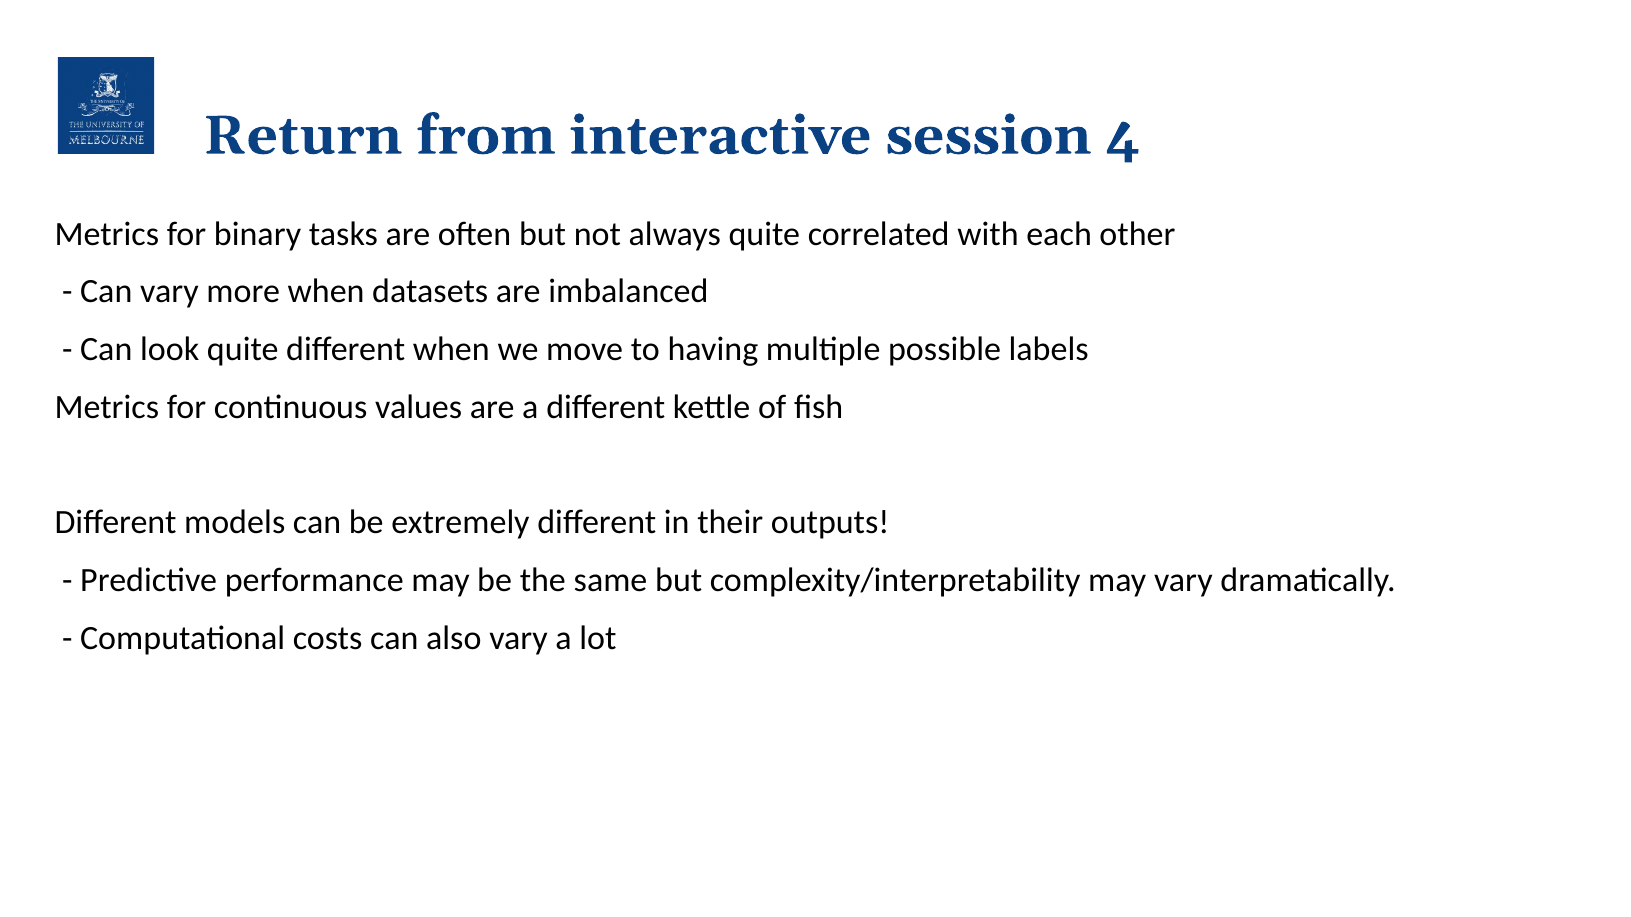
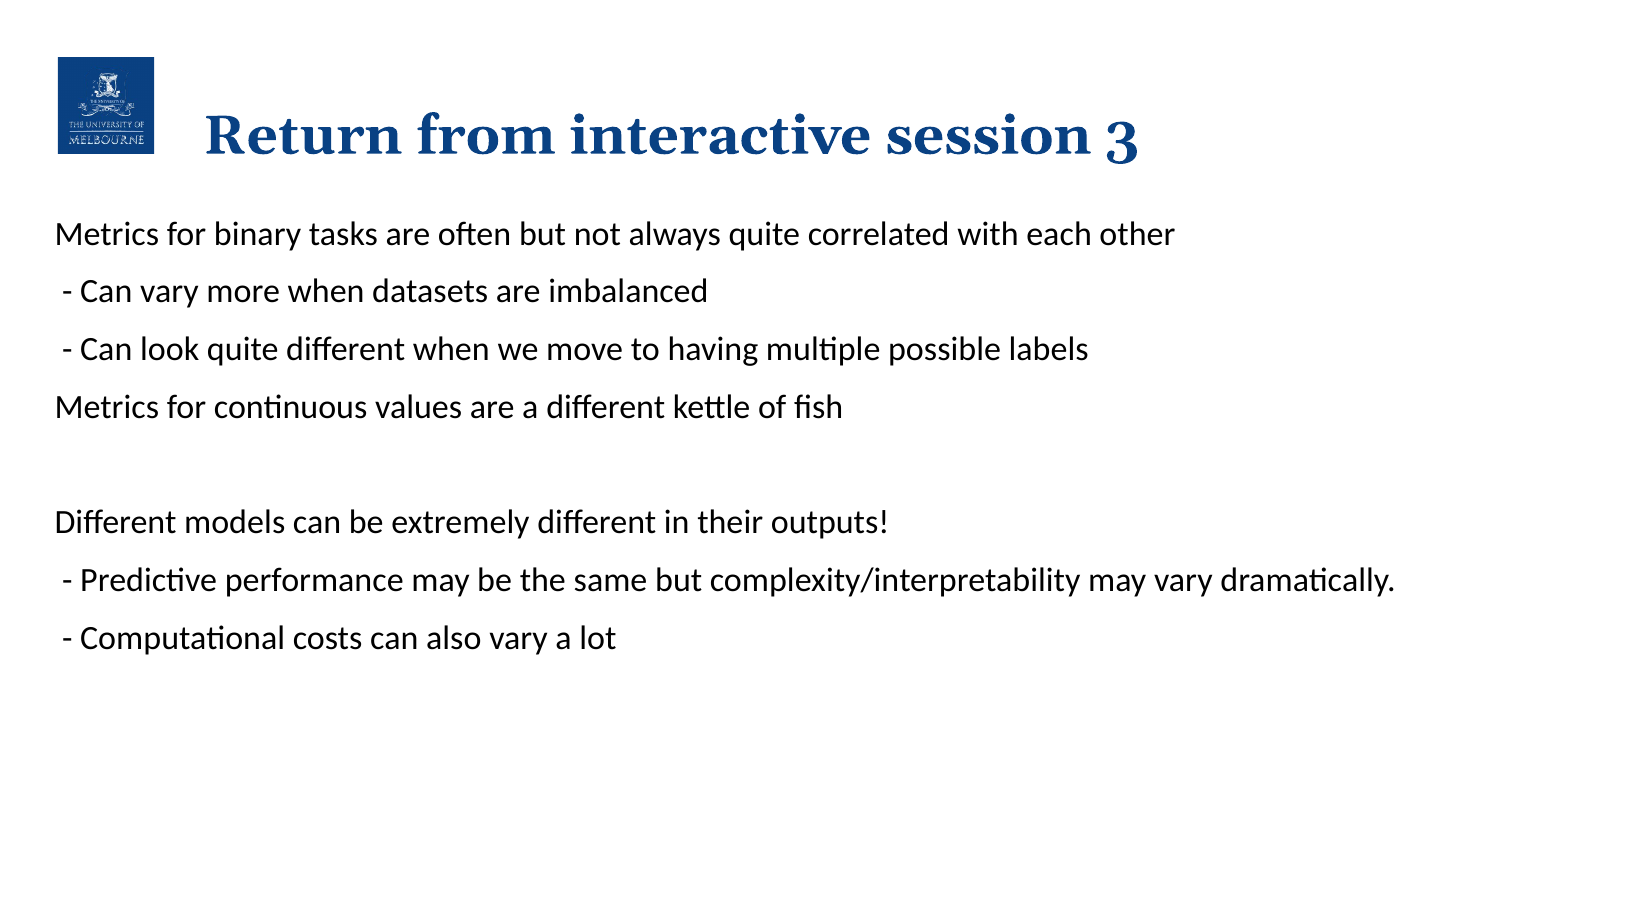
4: 4 -> 3
